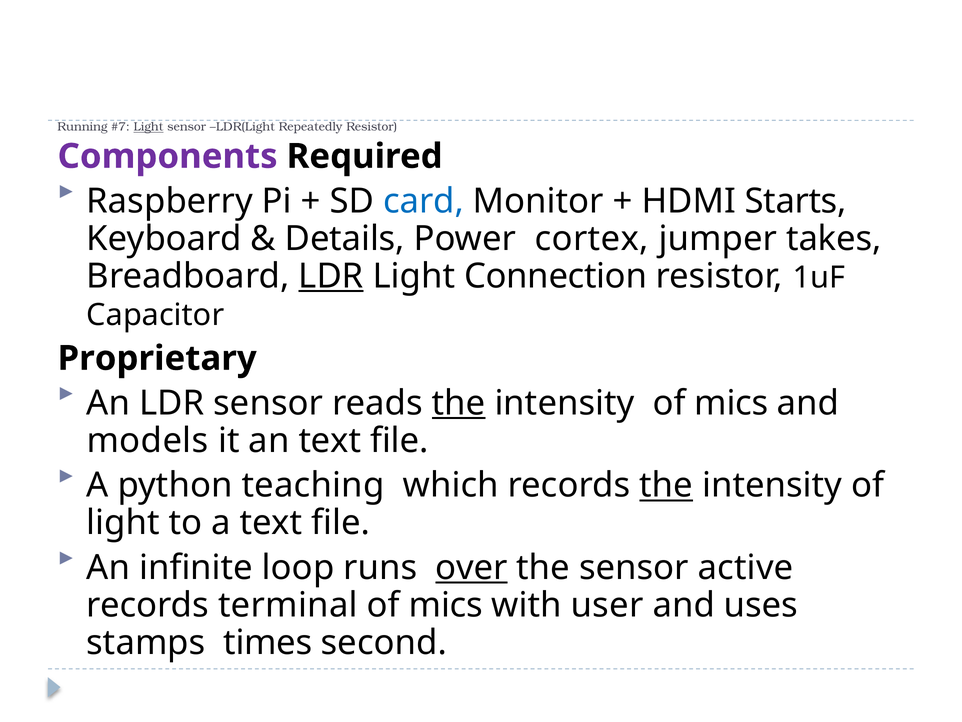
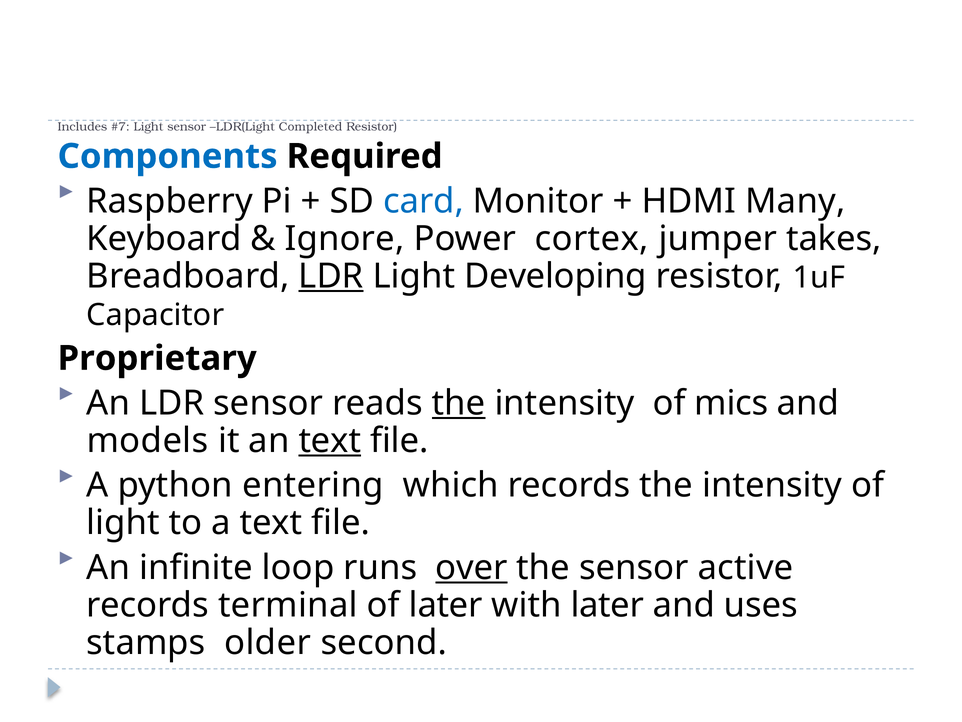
Running: Running -> Includes
Light at (148, 127) underline: present -> none
Repeatedly: Repeatedly -> Completed
Components colour: purple -> blue
Starts: Starts -> Many
Details: Details -> Ignore
Connection: Connection -> Developing
text at (330, 440) underline: none -> present
teaching: teaching -> entering
the at (666, 485) underline: present -> none
mics at (446, 605): mics -> later
with user: user -> later
times: times -> older
